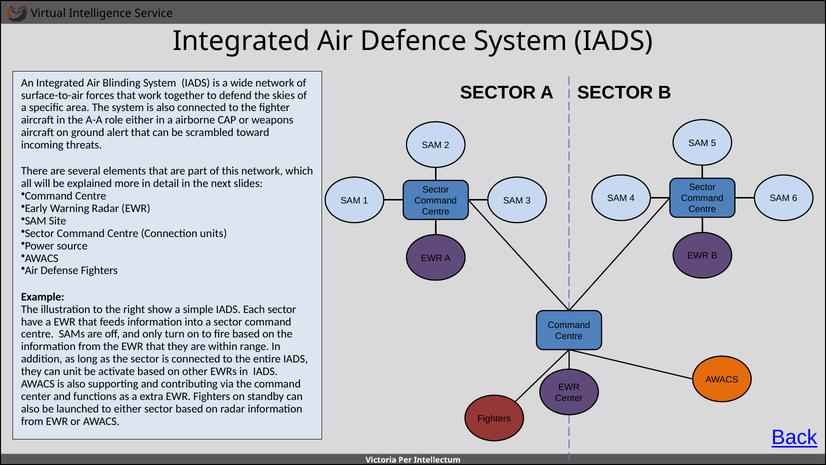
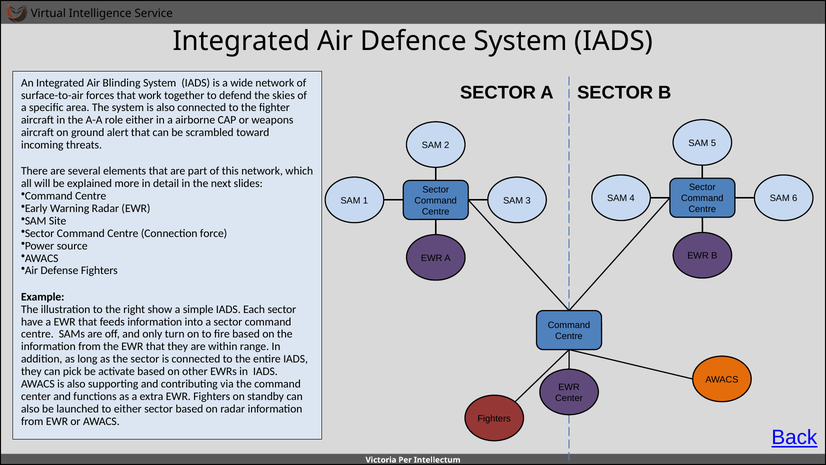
units: units -> force
unit: unit -> pick
